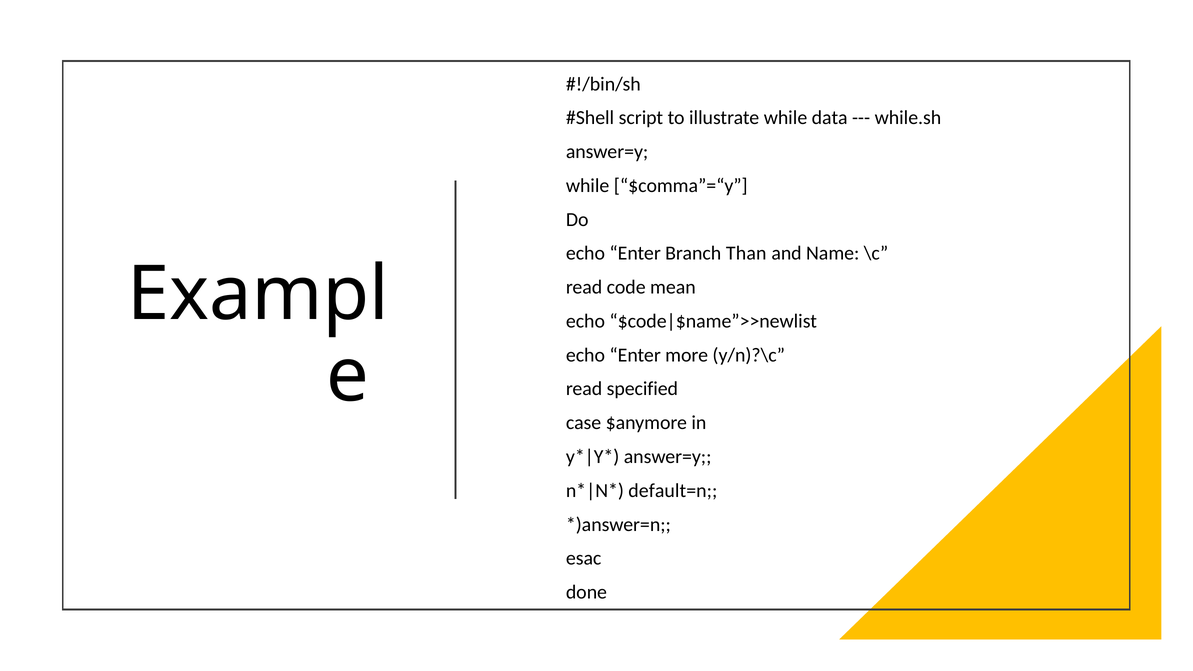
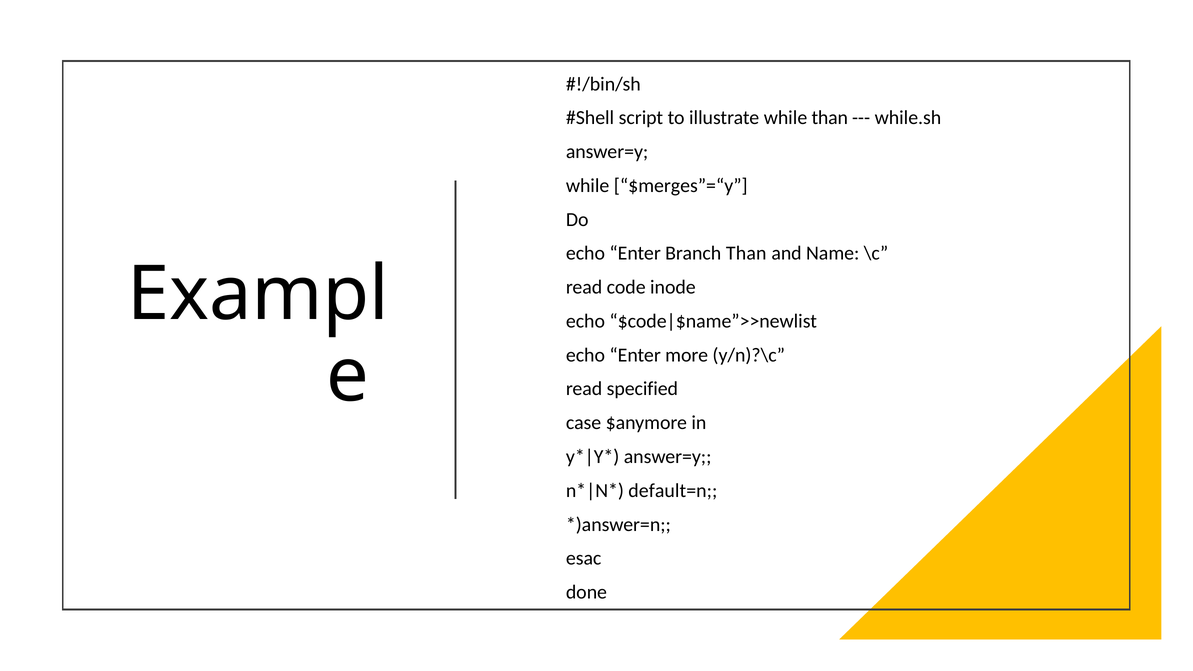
while data: data -> than
$comma”=“y: $comma”=“y -> $merges”=“y
mean: mean -> inode
